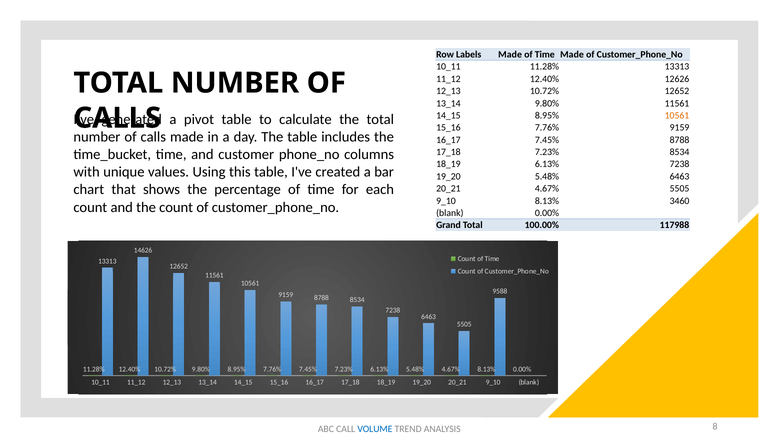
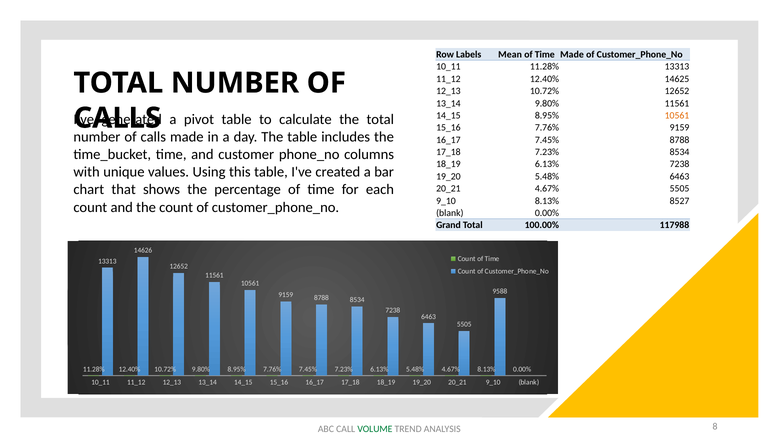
Labels Made: Made -> Mean
12626: 12626 -> 14625
3460: 3460 -> 8527
VOLUME colour: blue -> green
